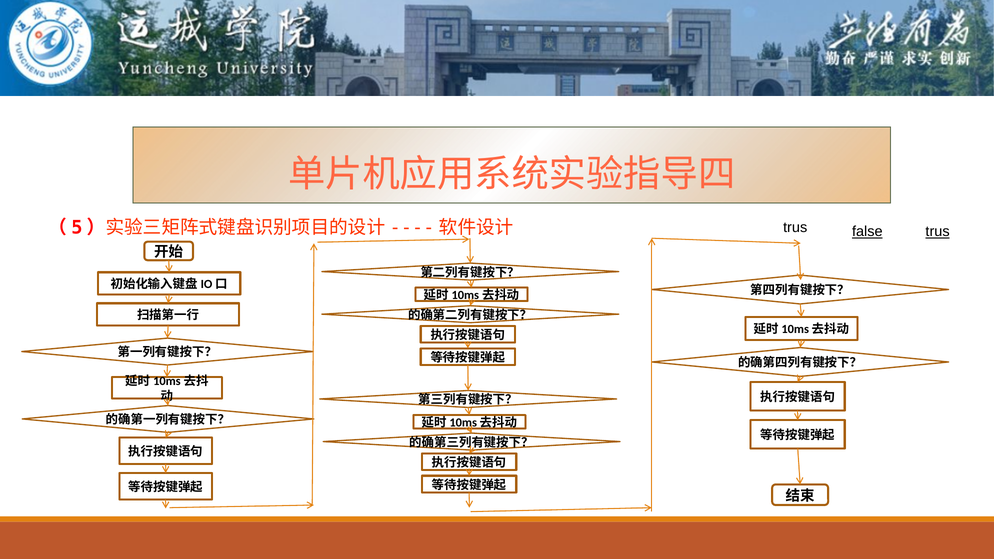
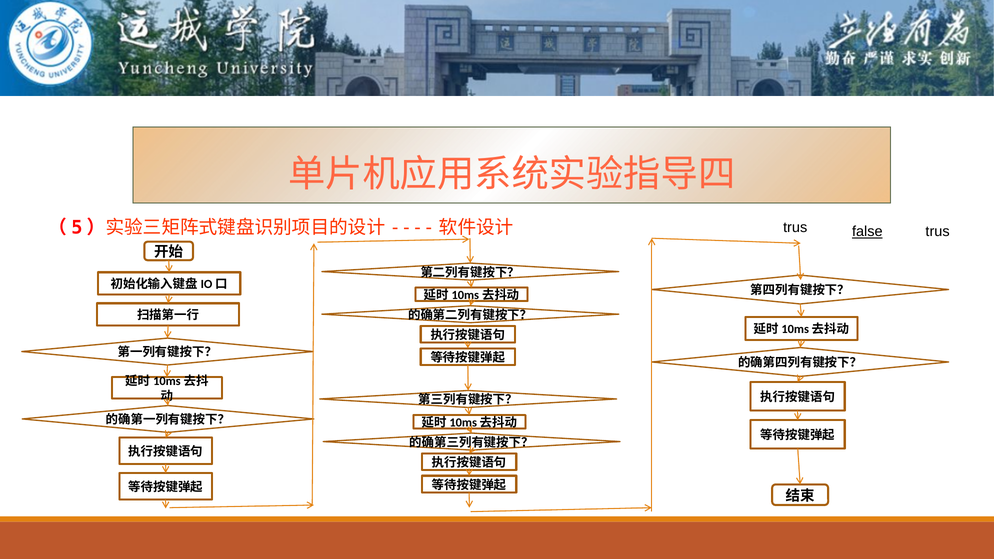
trus at (938, 232) underline: present -> none
